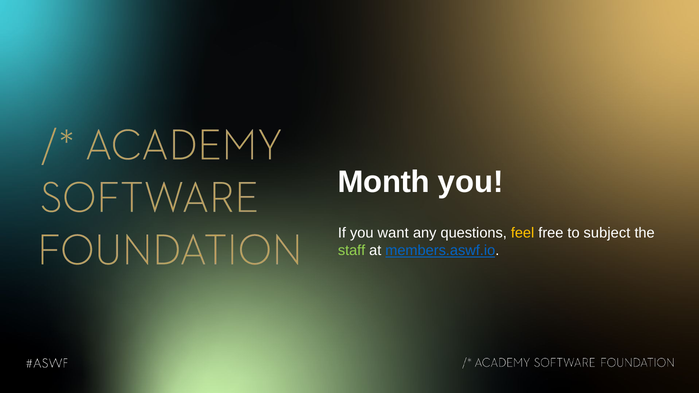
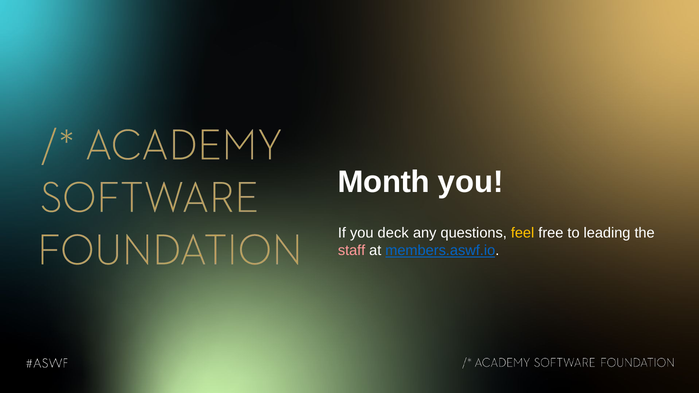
want: want -> deck
subject: subject -> leading
staff colour: light green -> pink
